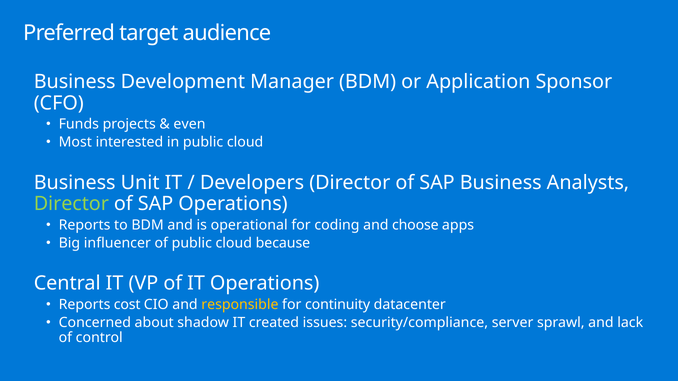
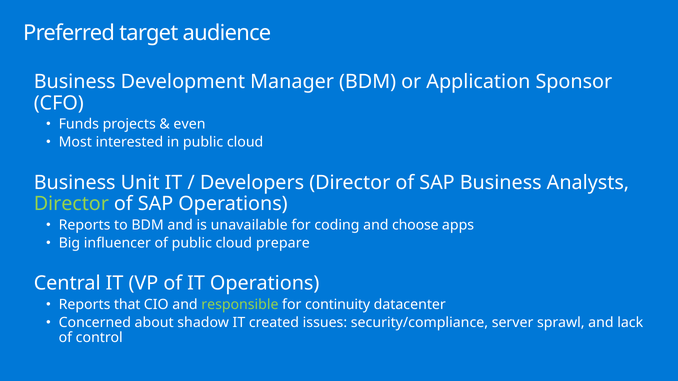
operational: operational -> unavailable
because: because -> prepare
cost: cost -> that
responsible colour: yellow -> light green
